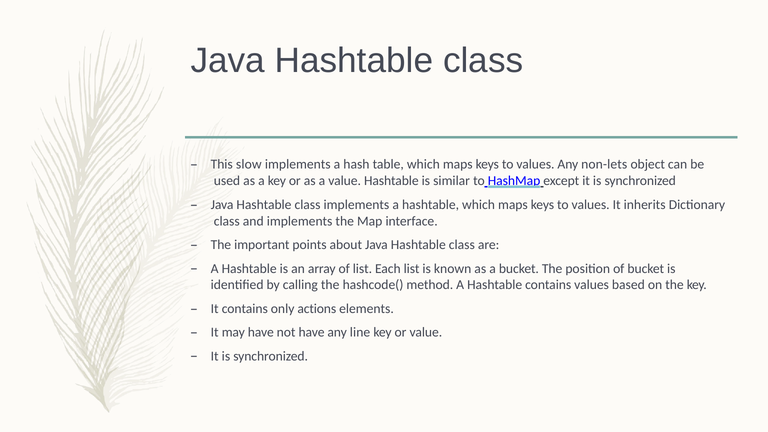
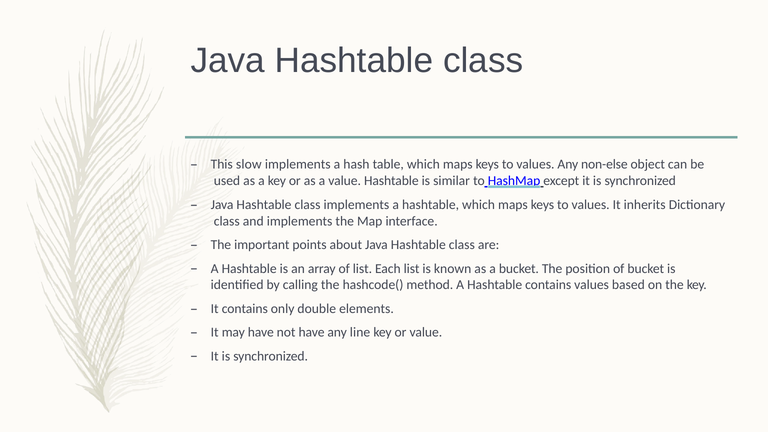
non-lets: non-lets -> non-else
actions: actions -> double
